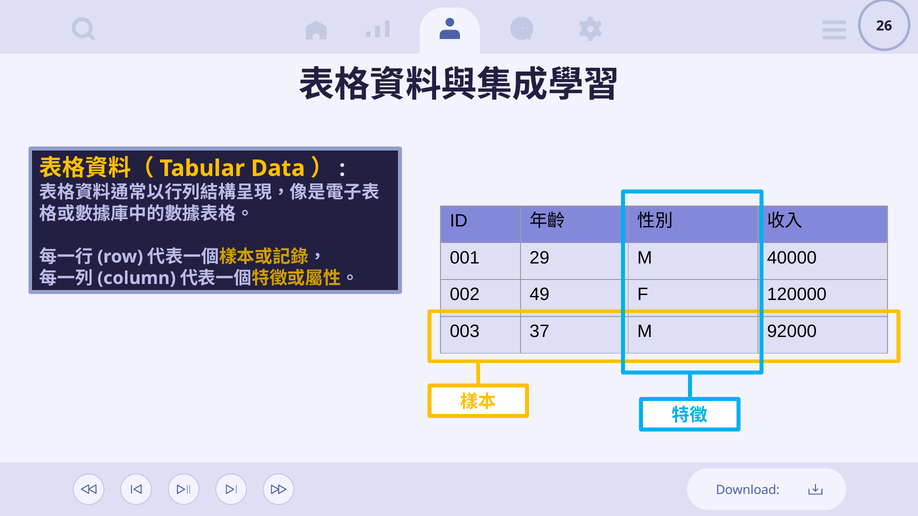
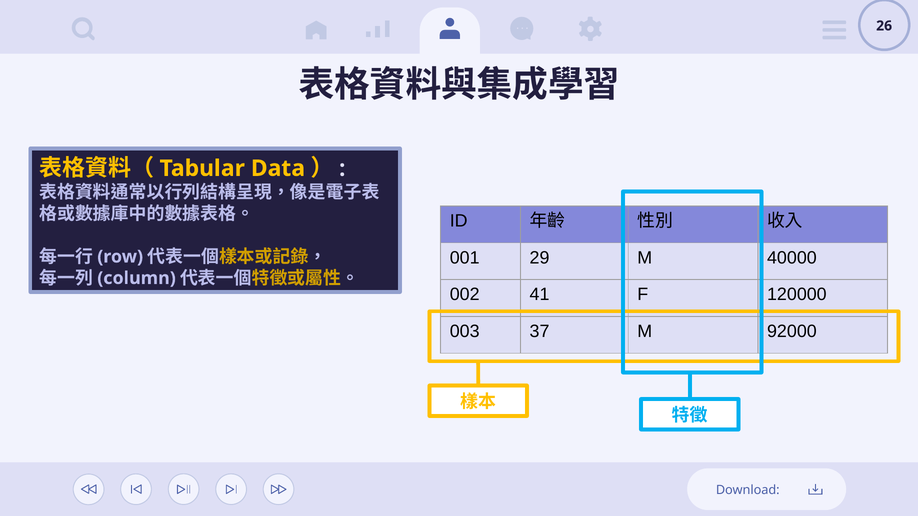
49: 49 -> 41
